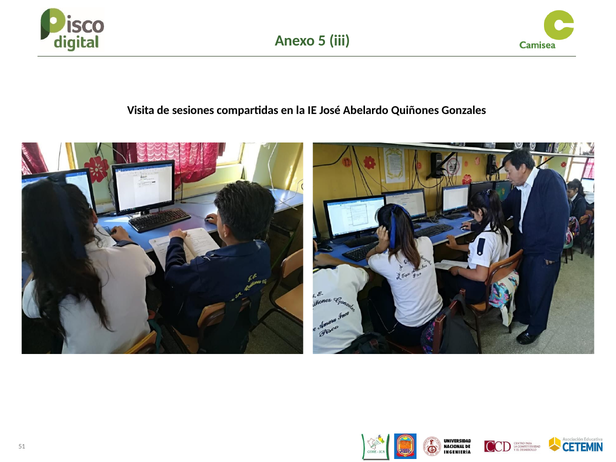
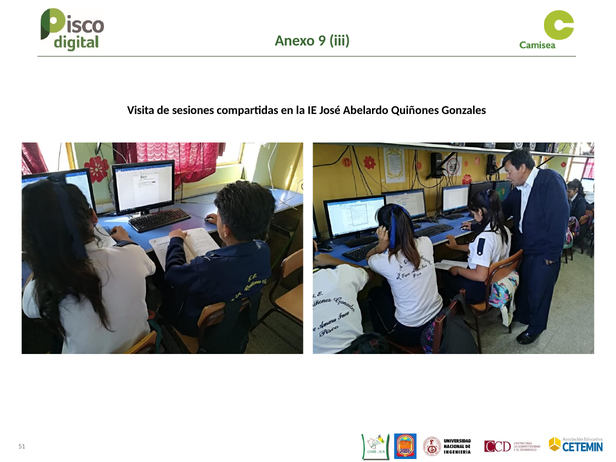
5: 5 -> 9
